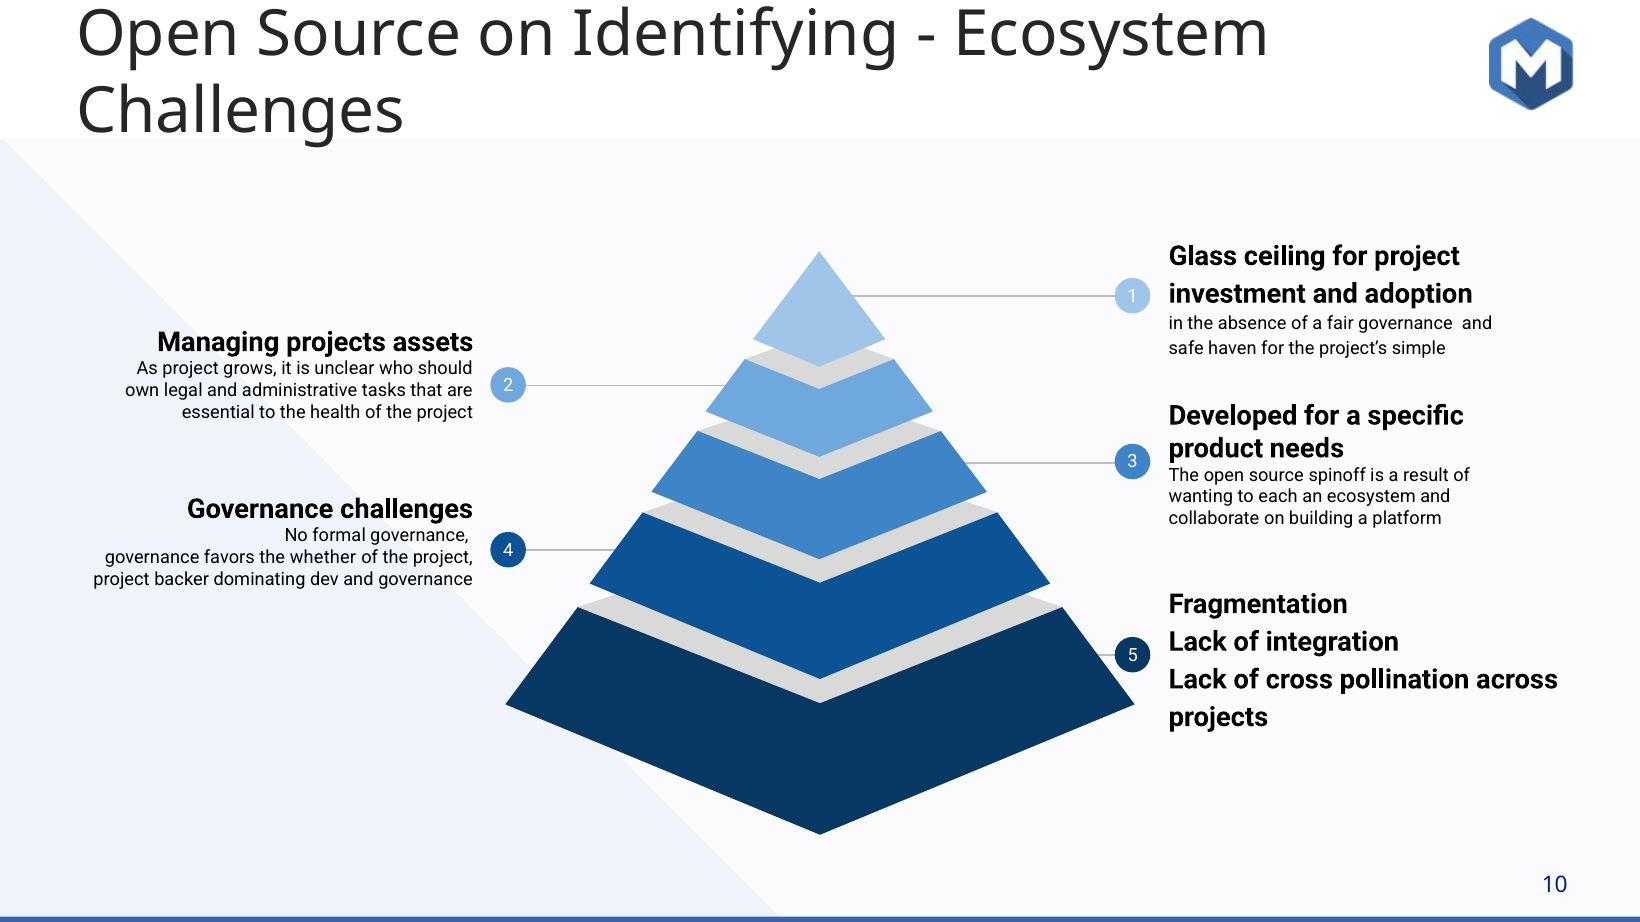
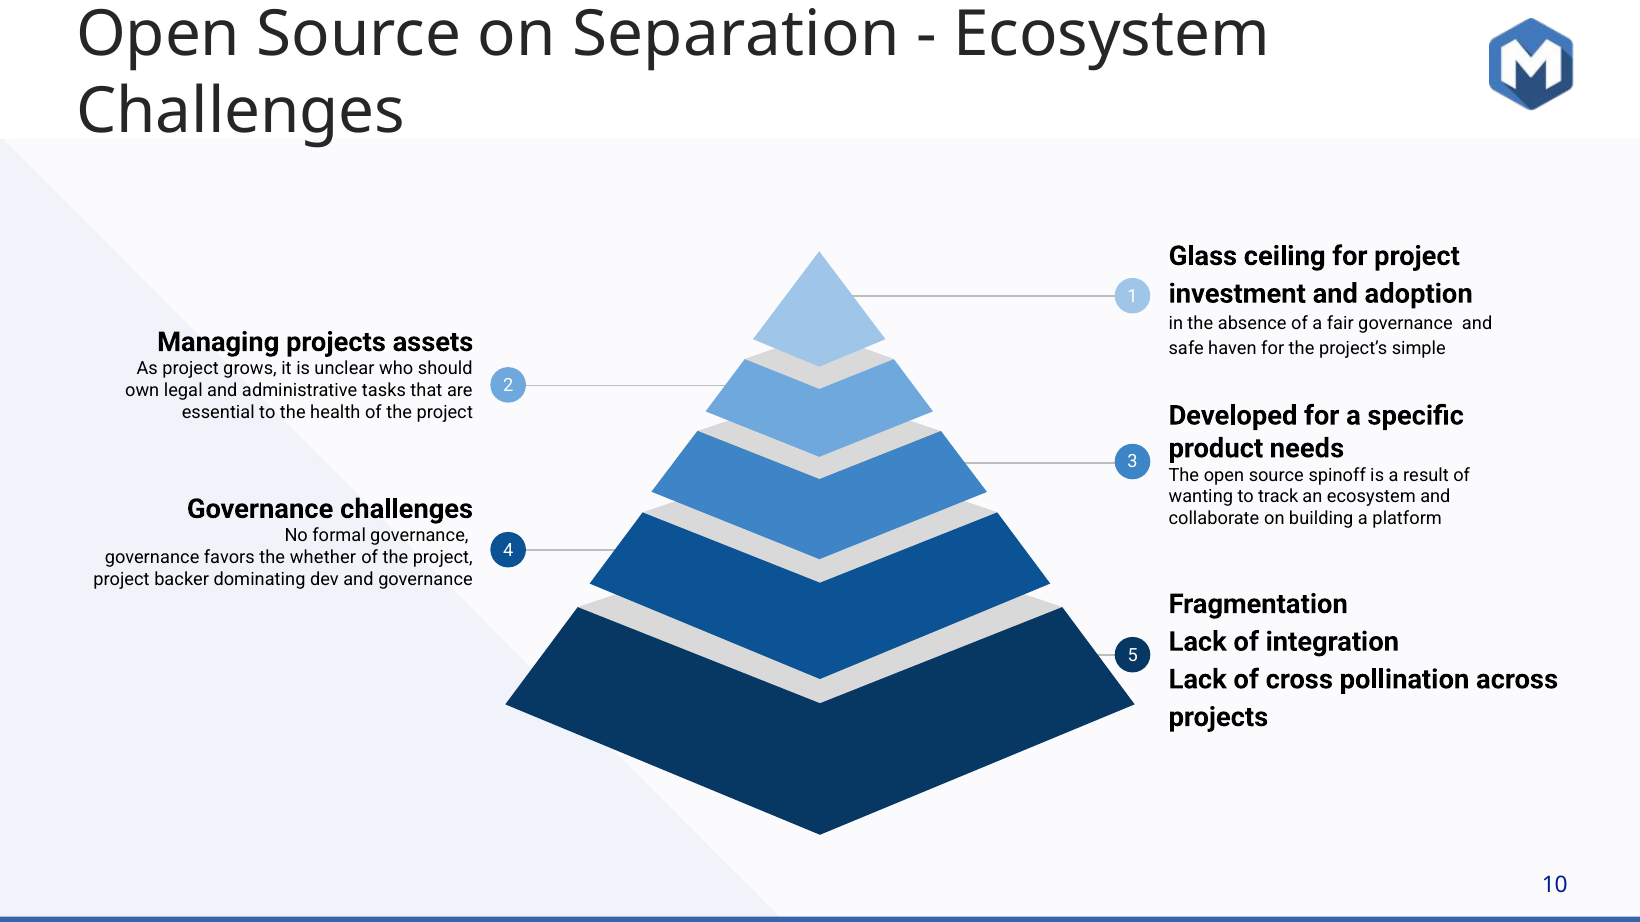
Identifying: Identifying -> Separation
each: each -> track
